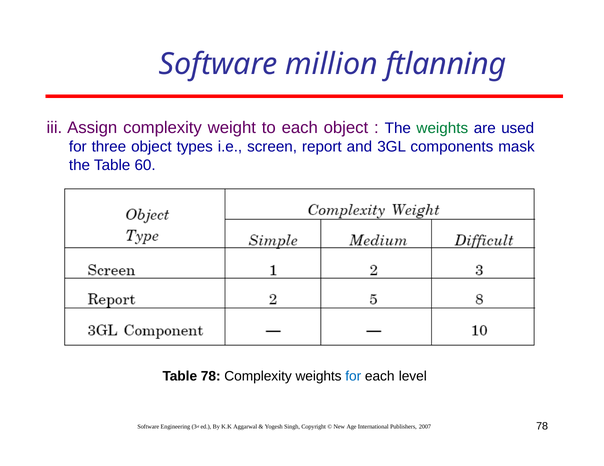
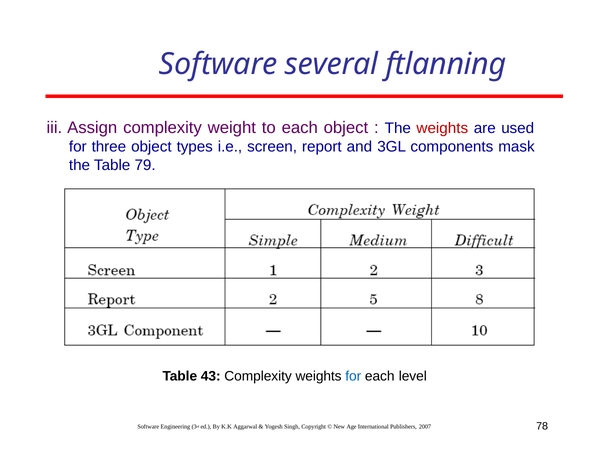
million: million -> several
weights at (442, 128) colour: green -> red
60: 60 -> 79
Table 78: 78 -> 43
